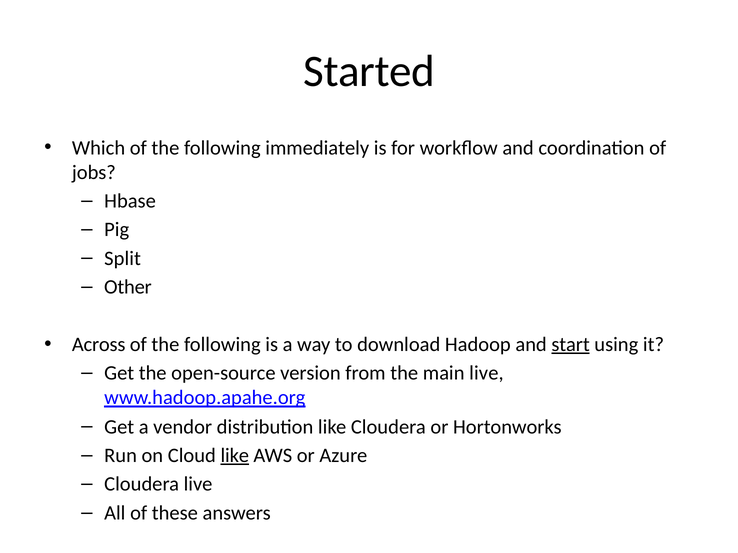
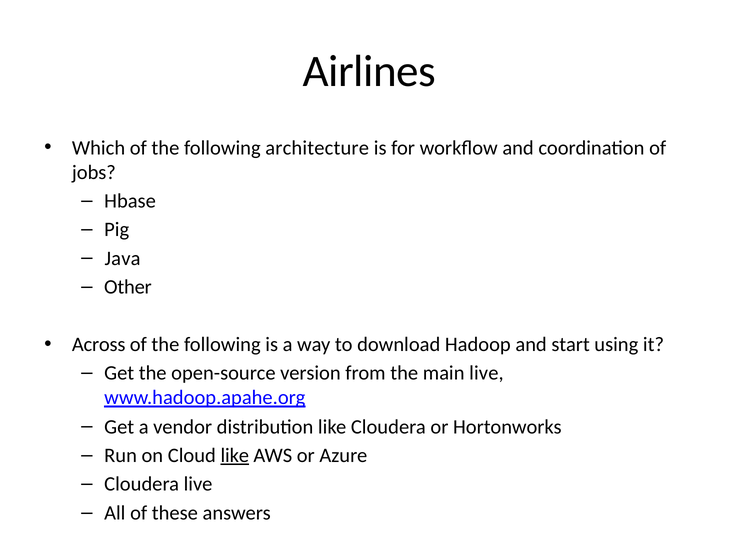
Started: Started -> Airlines
immediately: immediately -> architecture
Split: Split -> Java
start underline: present -> none
